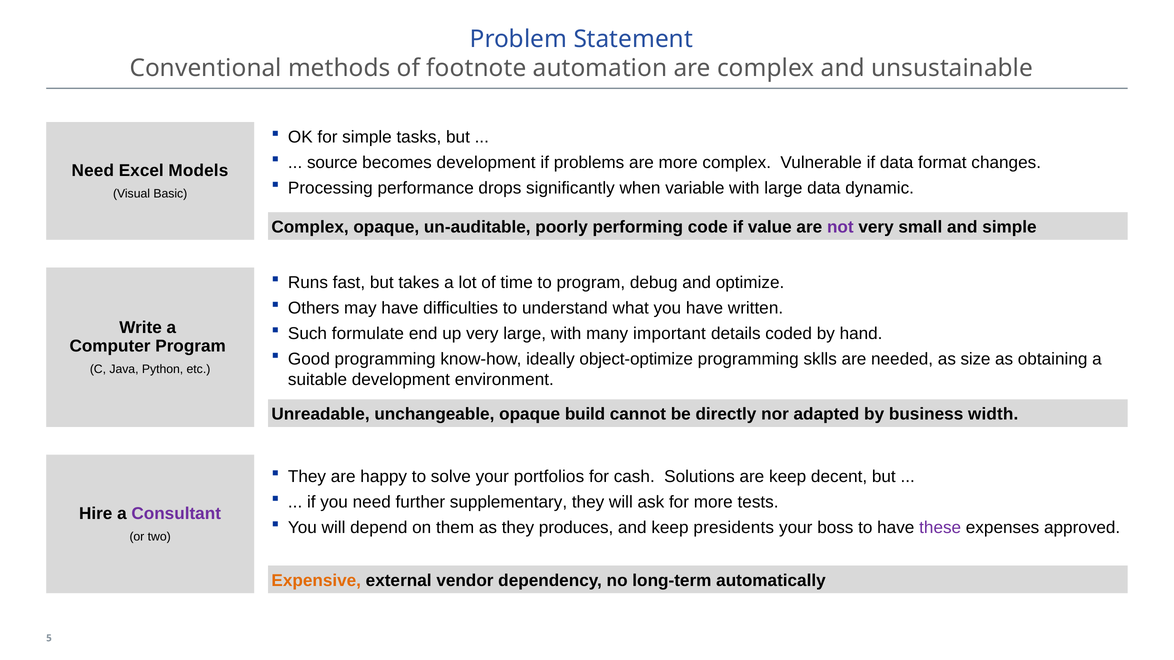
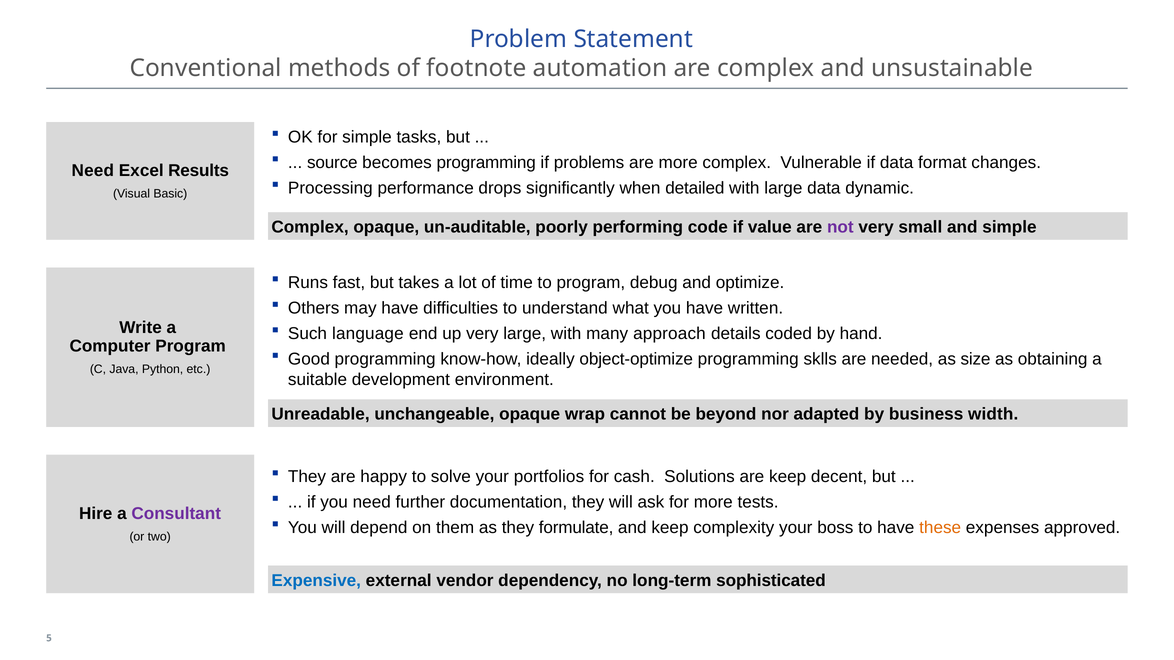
becomes development: development -> programming
Models: Models -> Results
variable: variable -> detailed
formulate: formulate -> language
important: important -> approach
build: build -> wrap
directly: directly -> beyond
supplementary: supplementary -> documentation
produces: produces -> formulate
presidents: presidents -> complexity
these colour: purple -> orange
Expensive colour: orange -> blue
automatically: automatically -> sophisticated
